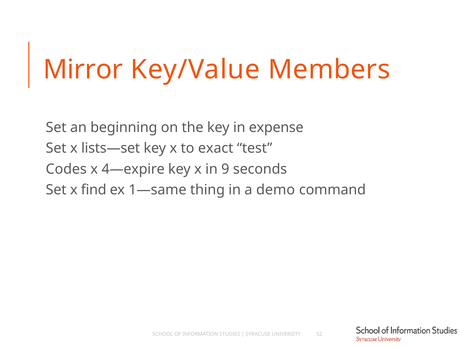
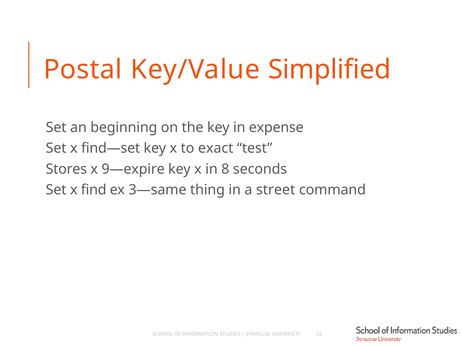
Mirror: Mirror -> Postal
Members: Members -> Simplified
lists—set: lists—set -> find—set
Codes: Codes -> Stores
4—expire: 4—expire -> 9—expire
9: 9 -> 8
1—same: 1—same -> 3—same
demo: demo -> street
